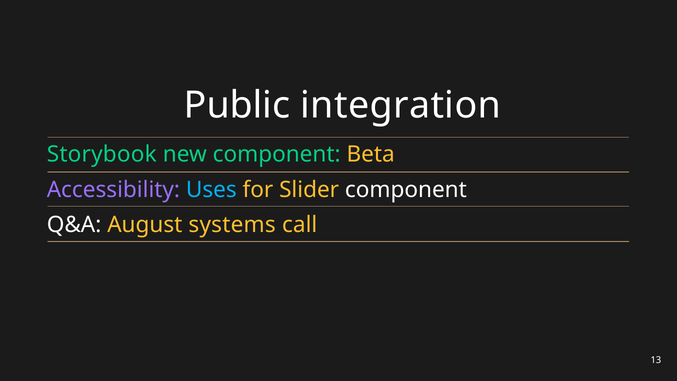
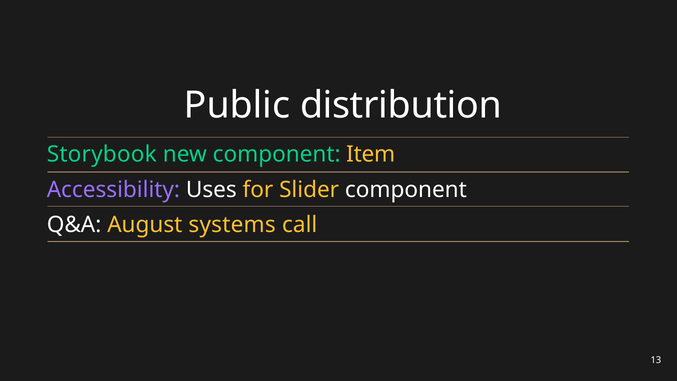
integration: integration -> distribution
Beta: Beta -> Item
Uses colour: light blue -> white
